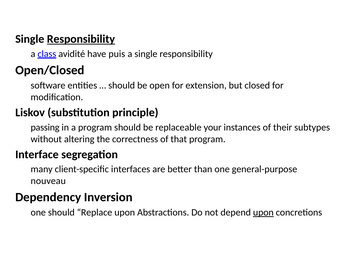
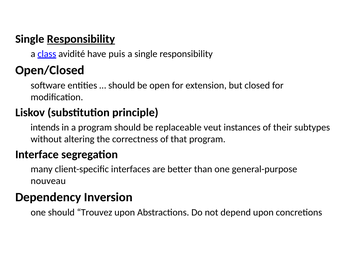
passing: passing -> intends
your: your -> veut
Replace: Replace -> Trouvez
upon at (263, 212) underline: present -> none
